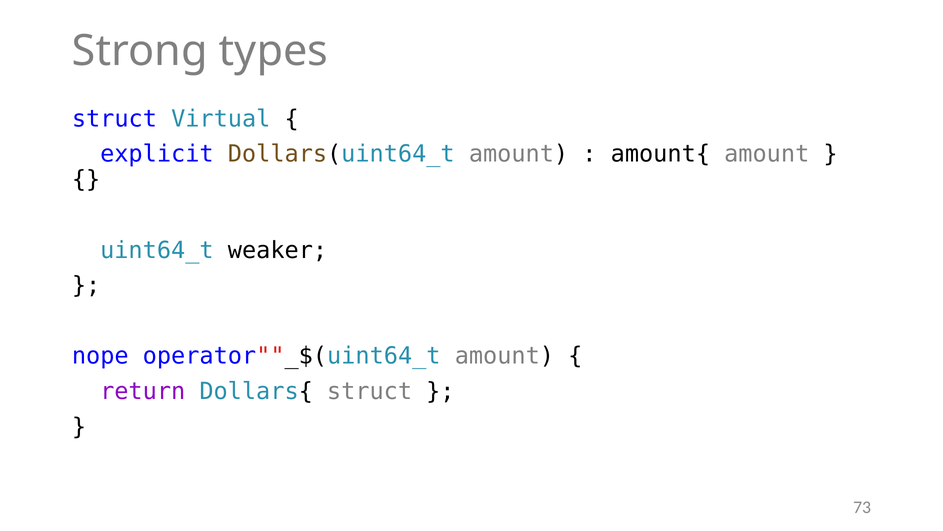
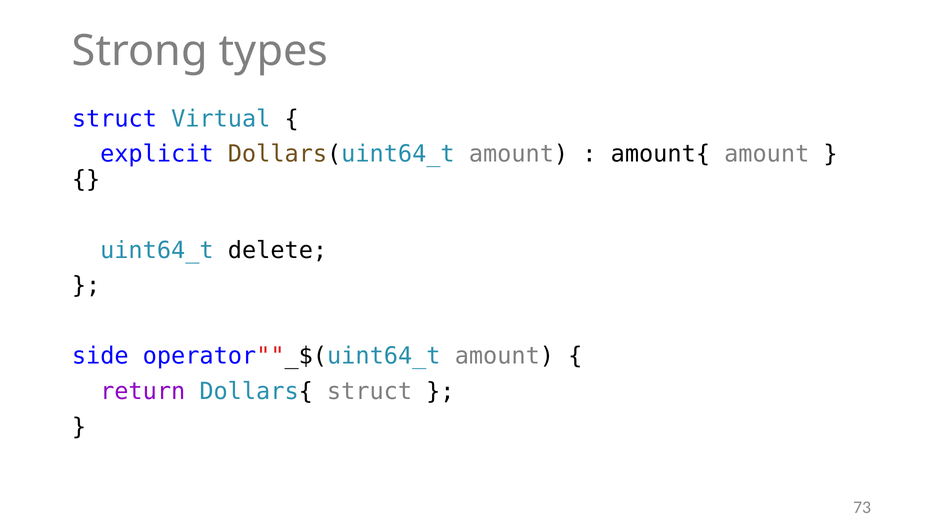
weaker: weaker -> delete
nope: nope -> side
